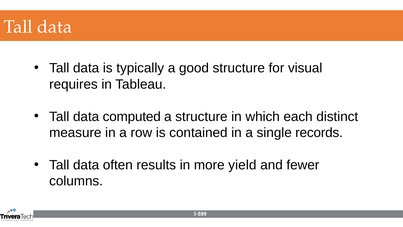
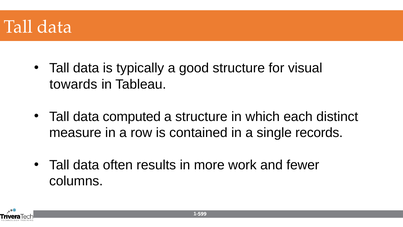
requires: requires -> towards
yield: yield -> work
